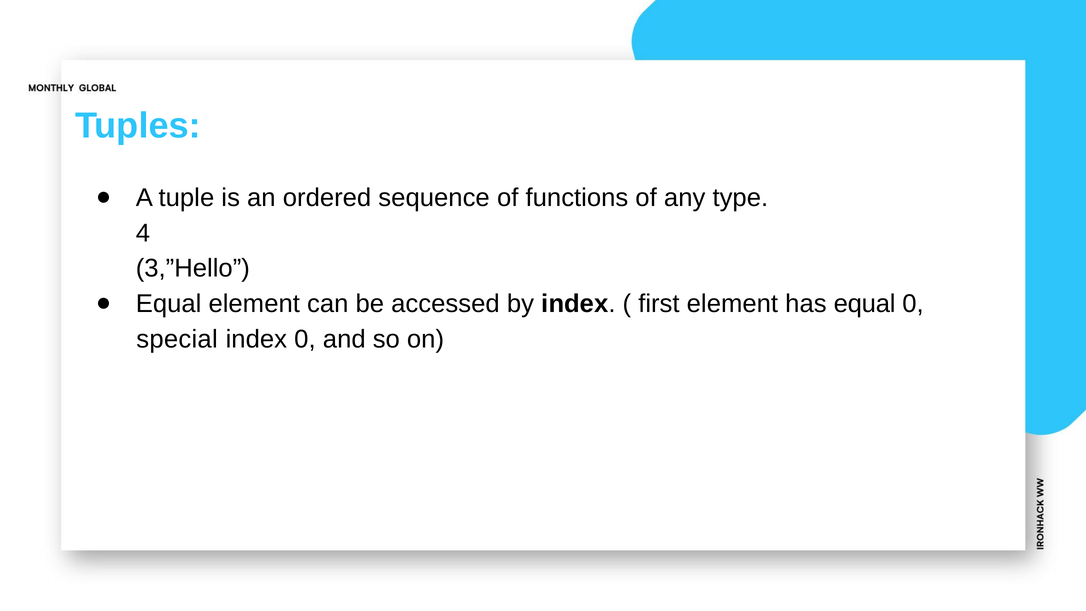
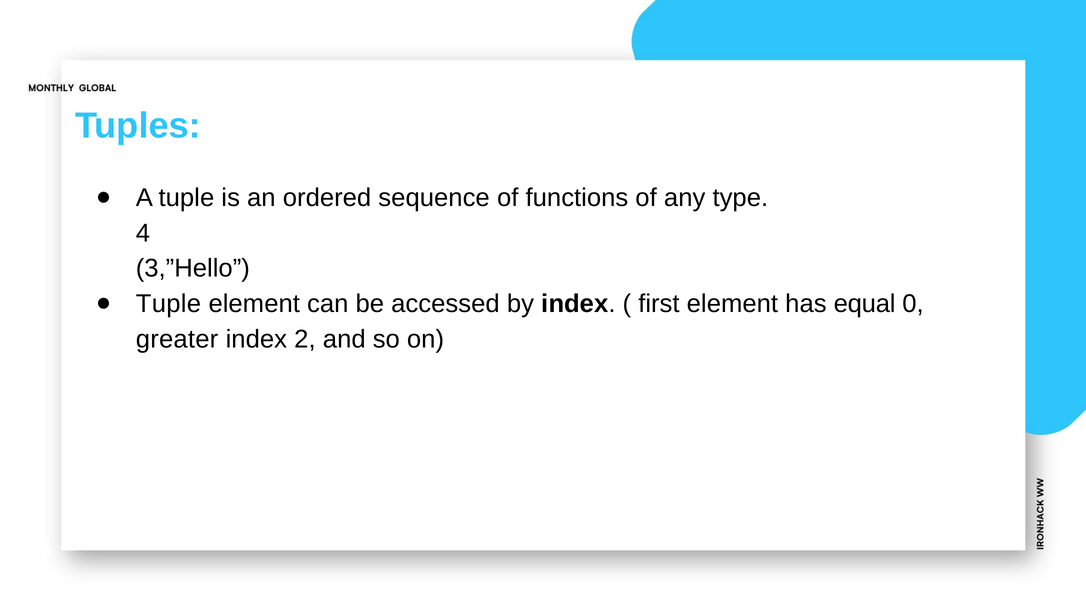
Equal at (169, 304): Equal -> Tuple
special: special -> greater
index 0: 0 -> 2
